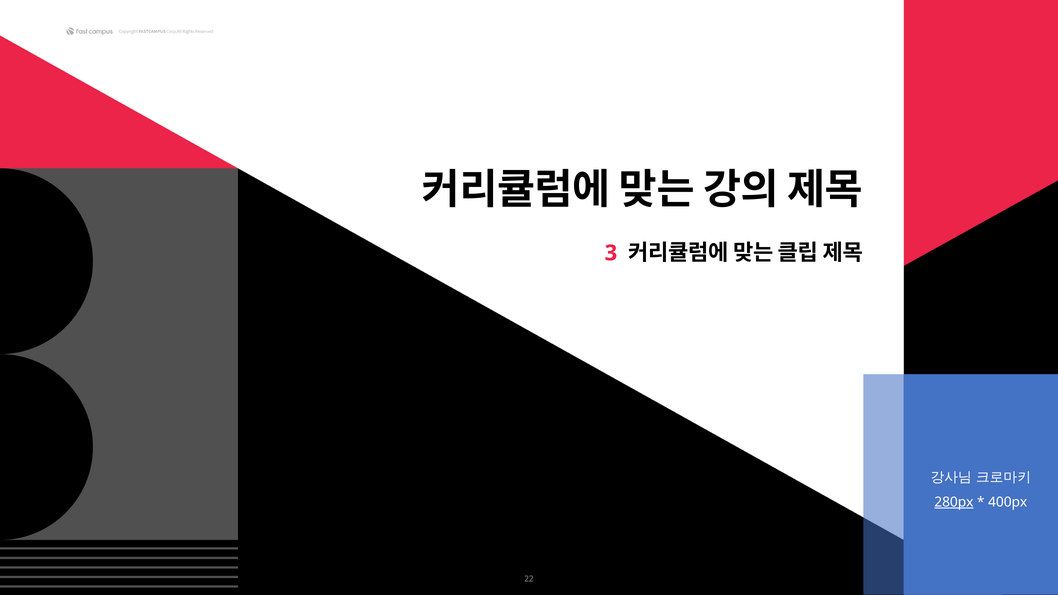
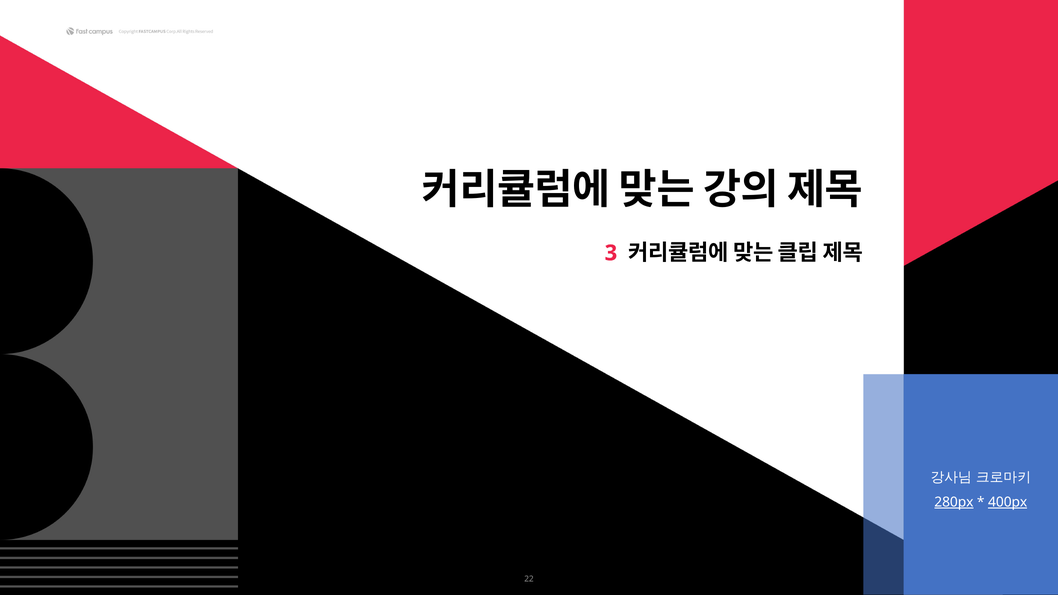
400px underline: none -> present
